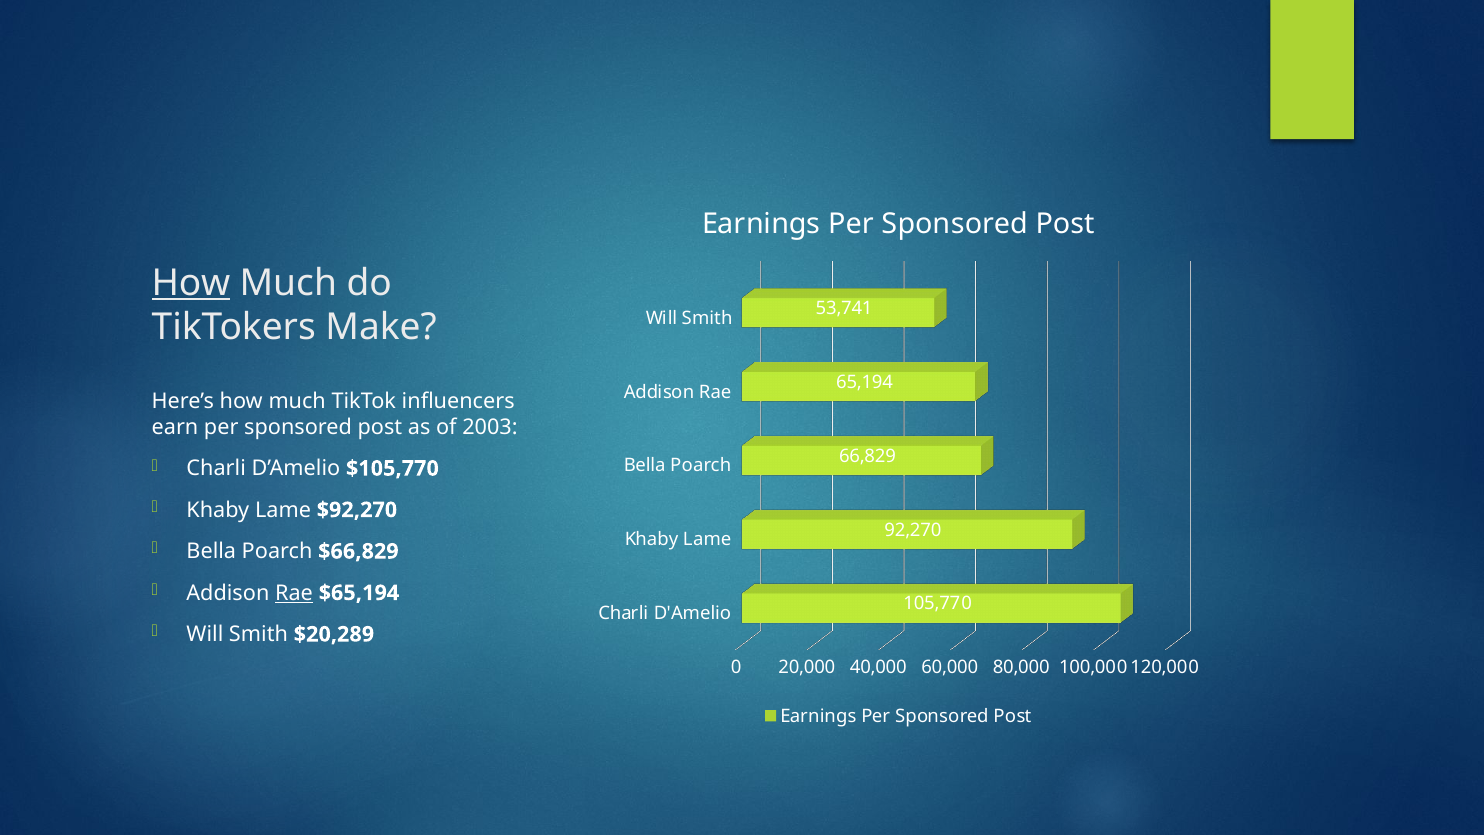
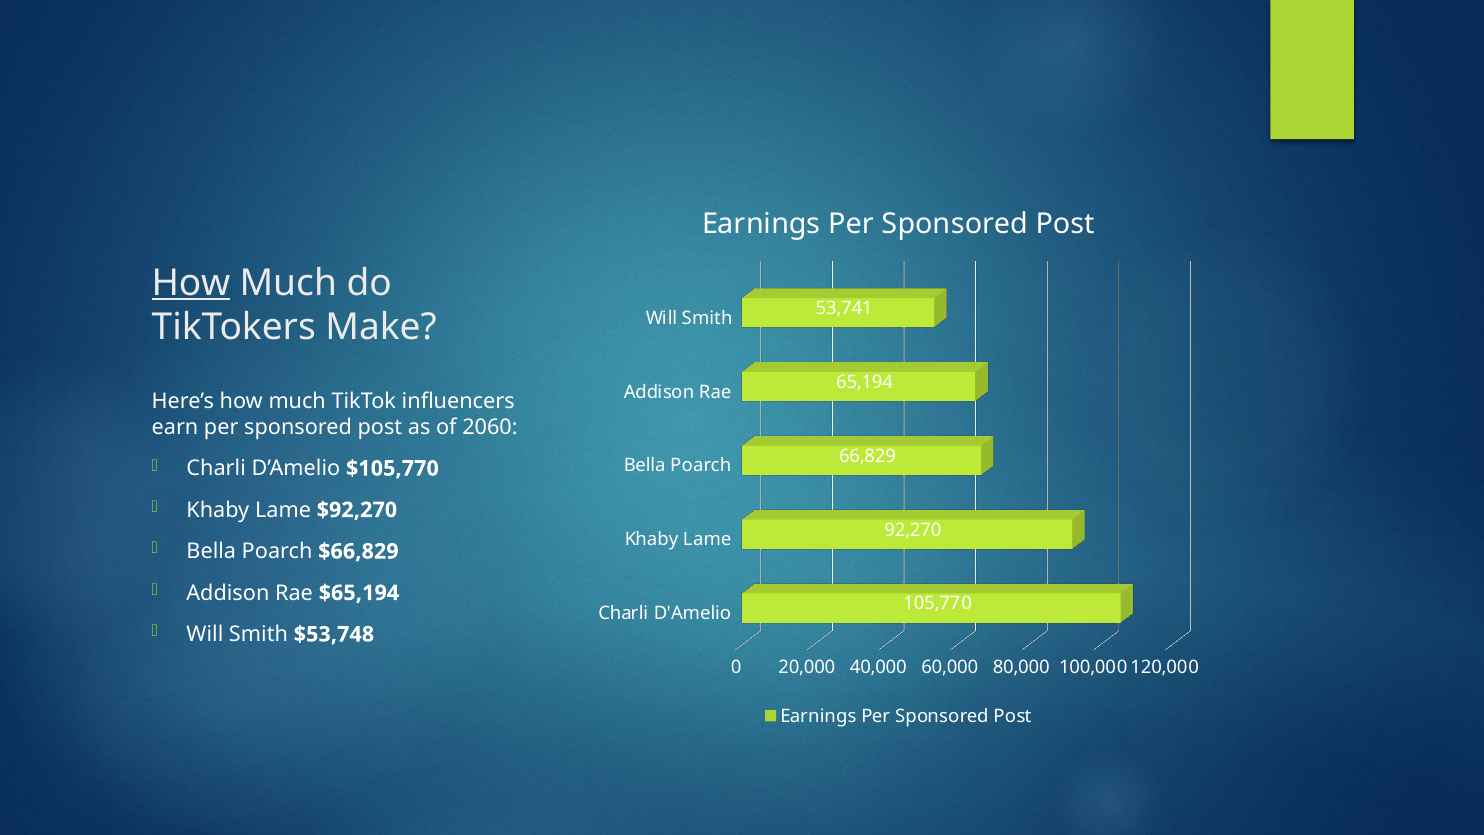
2003: 2003 -> 2060
Rae at (294, 593) underline: present -> none
$20,289: $20,289 -> $53,748
